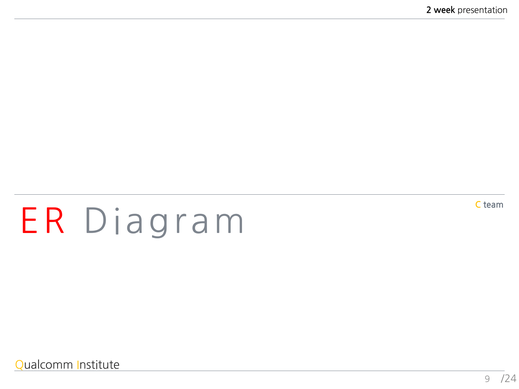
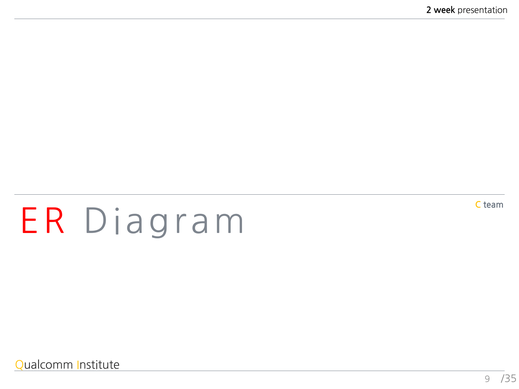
/24: /24 -> /35
